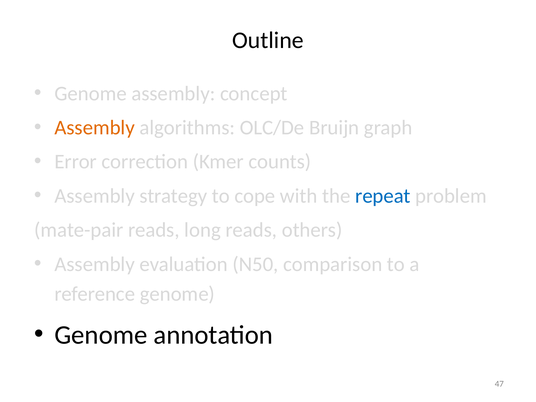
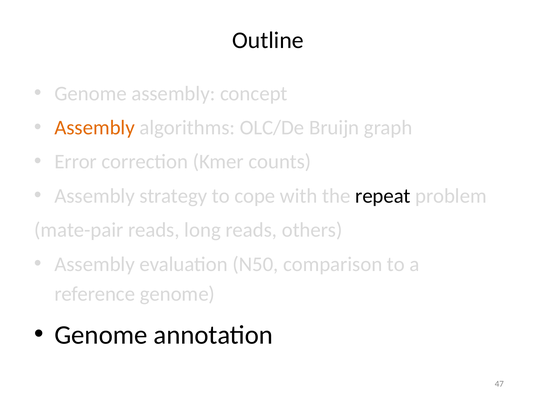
repeat colour: blue -> black
